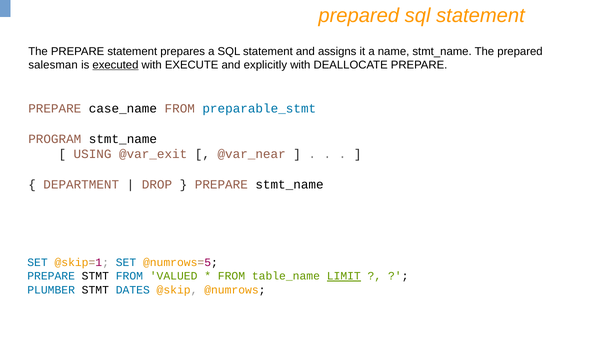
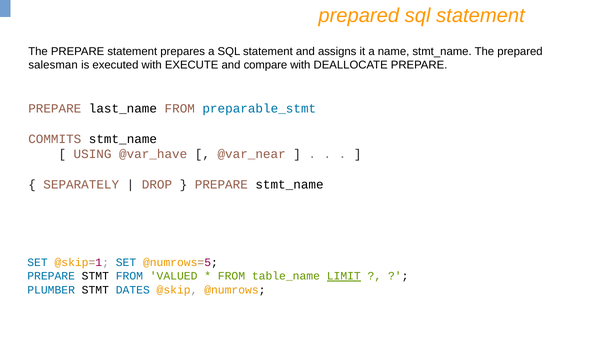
executed underline: present -> none
explicitly: explicitly -> compare
case_name: case_name -> last_name
PROGRAM: PROGRAM -> COMMITS
@var_exit: @var_exit -> @var_have
DEPARTMENT: DEPARTMENT -> SEPARATELY
